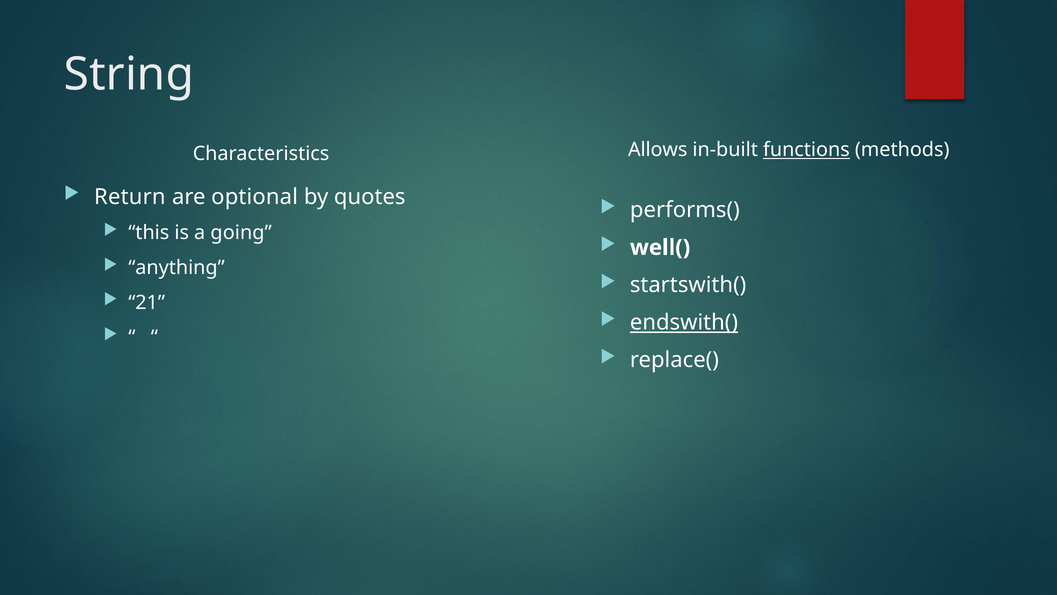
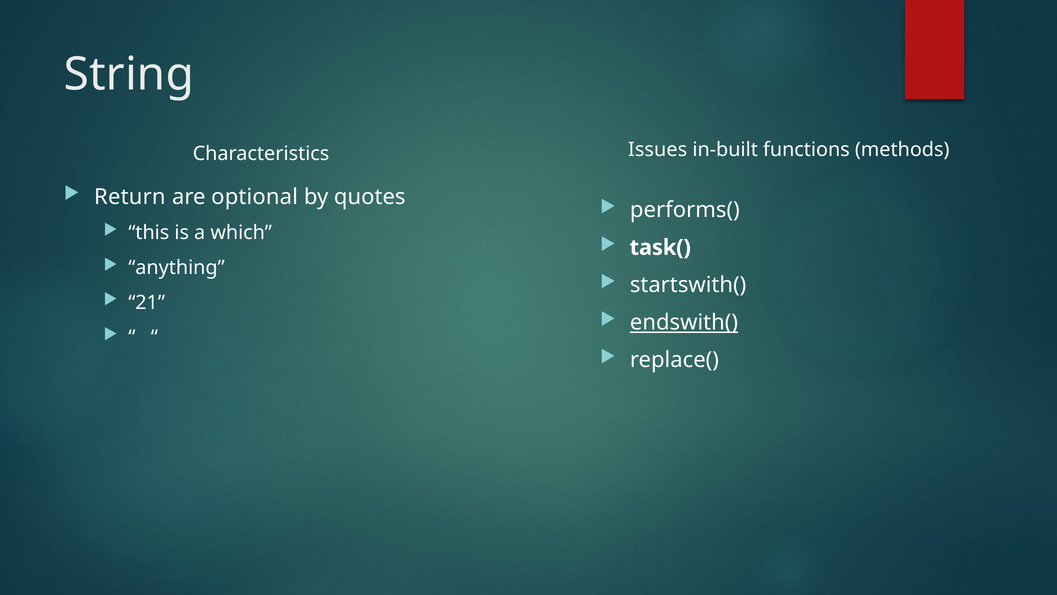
Allows: Allows -> Issues
functions underline: present -> none
going: going -> which
well(: well( -> task(
